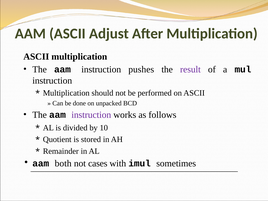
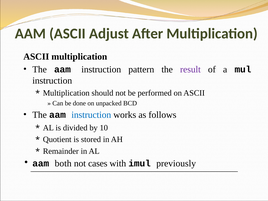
pushes: pushes -> pattern
instruction at (91, 115) colour: purple -> blue
sometimes: sometimes -> previously
